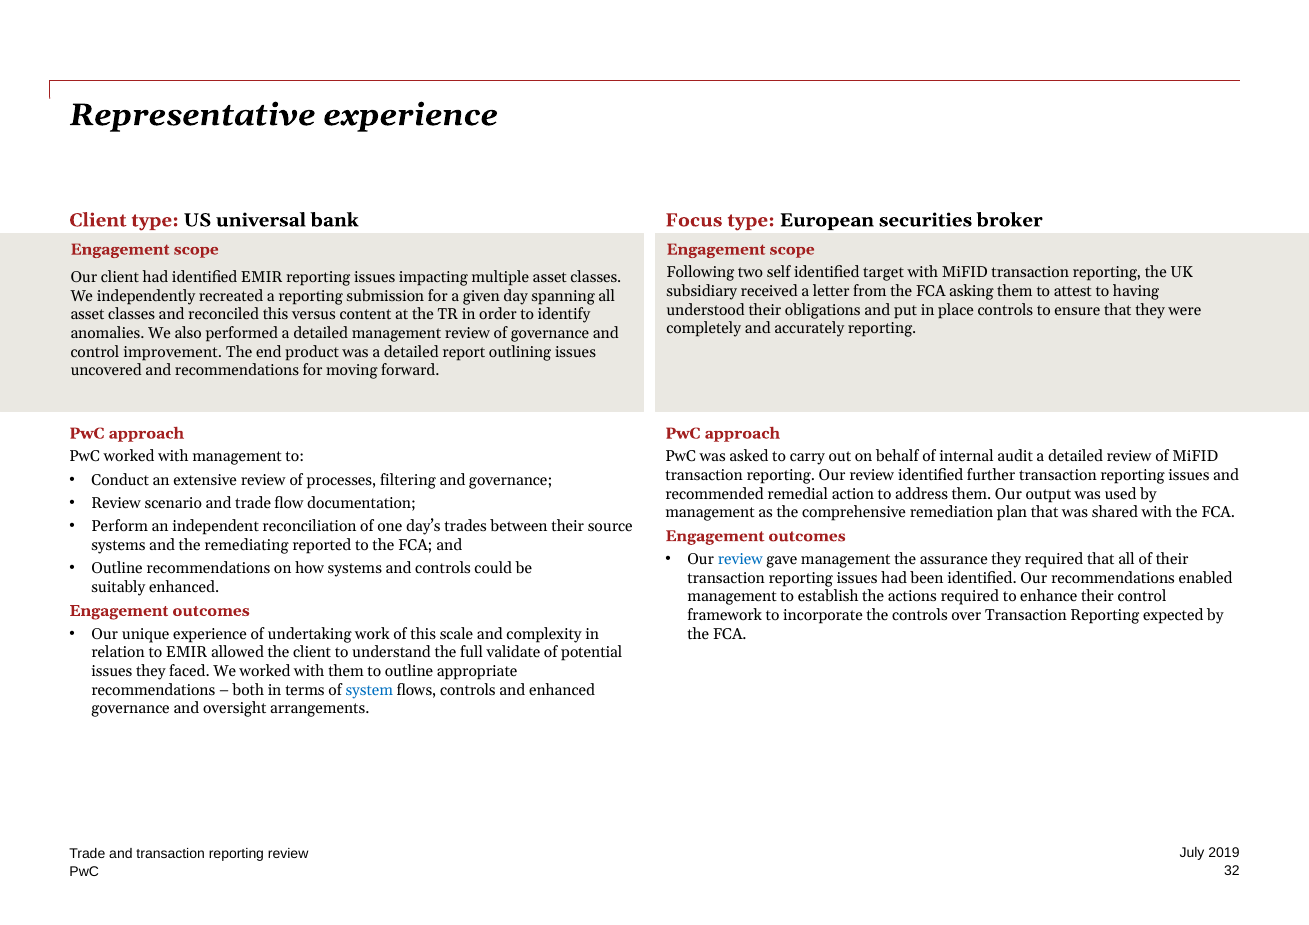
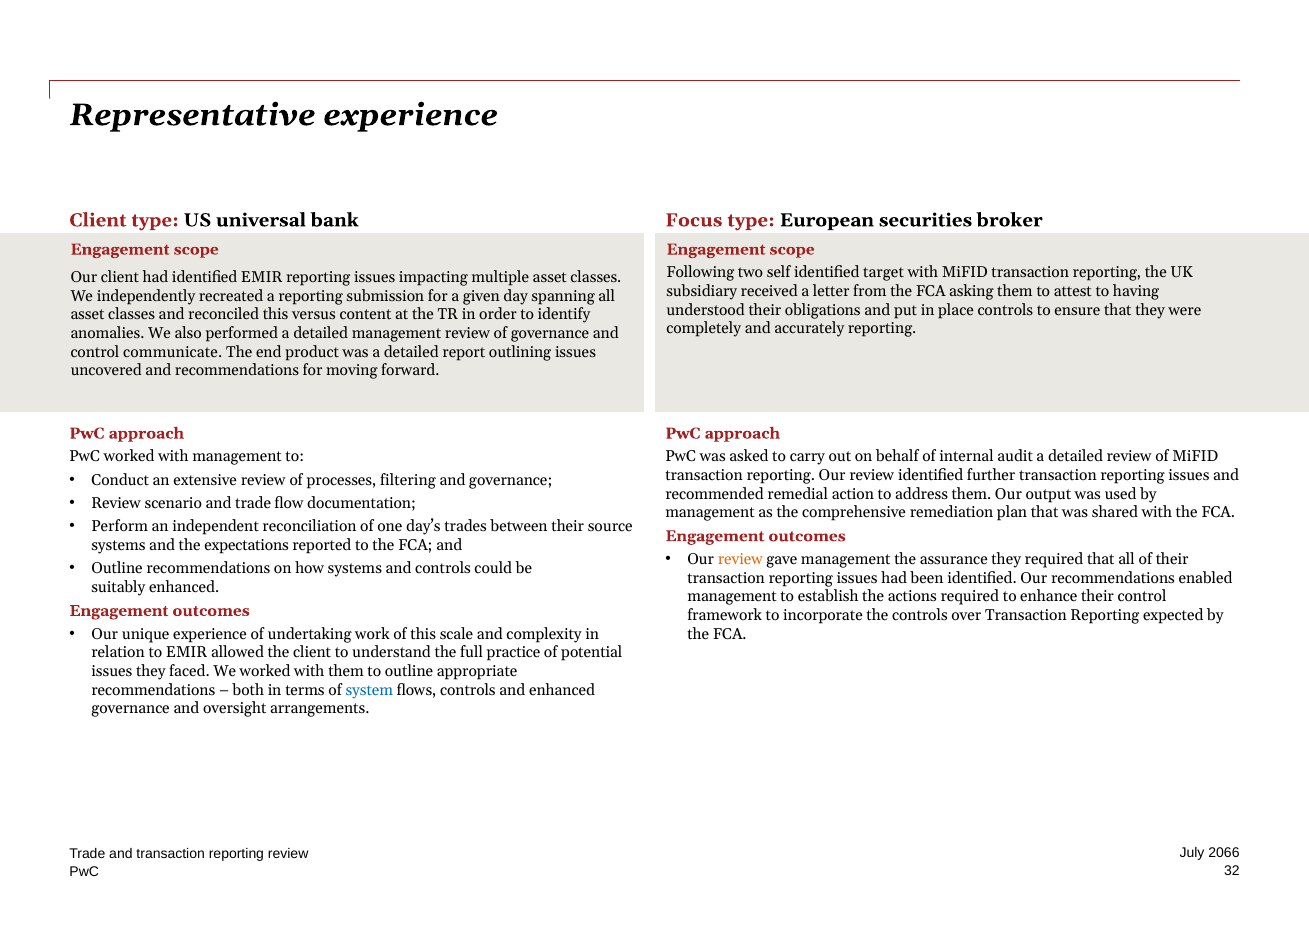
improvement: improvement -> communicate
remediating: remediating -> expectations
review at (740, 560) colour: blue -> orange
validate: validate -> practice
2019: 2019 -> 2066
